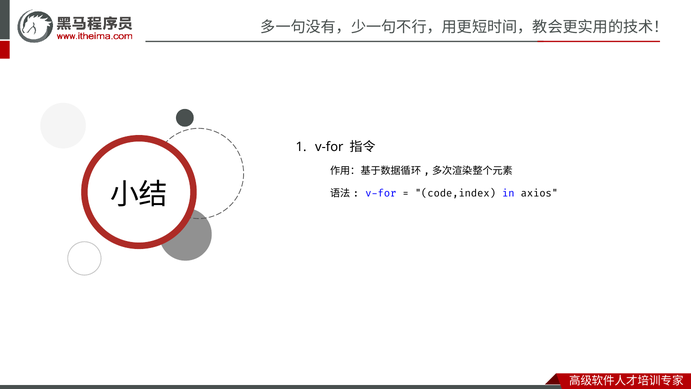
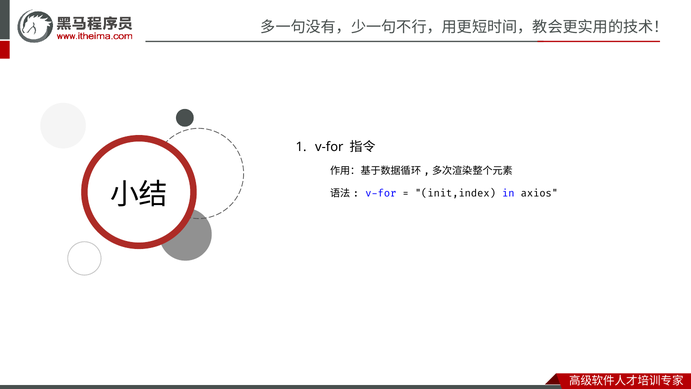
code,index: code,index -> init,index
